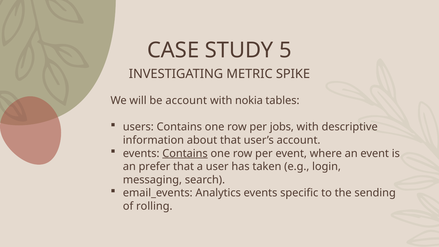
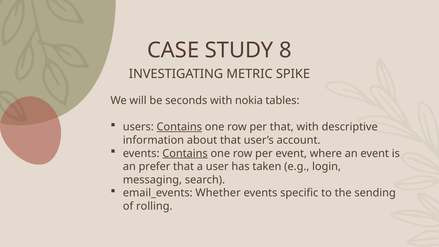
5: 5 -> 8
be account: account -> seconds
Contains at (179, 127) underline: none -> present
per jobs: jobs -> that
Analytics: Analytics -> Whether
